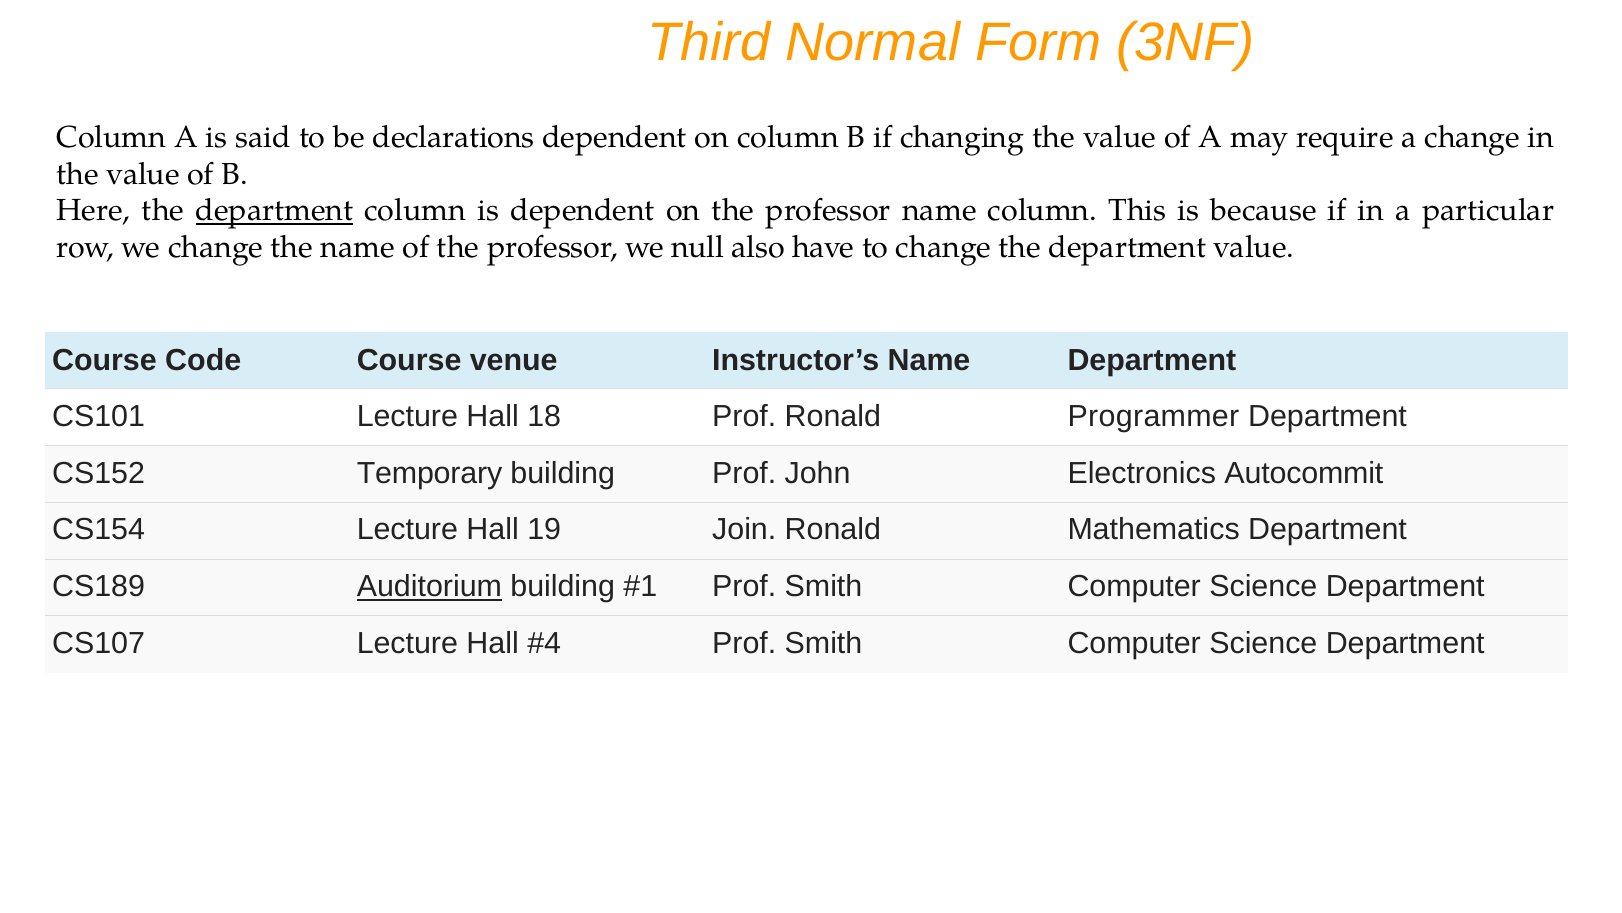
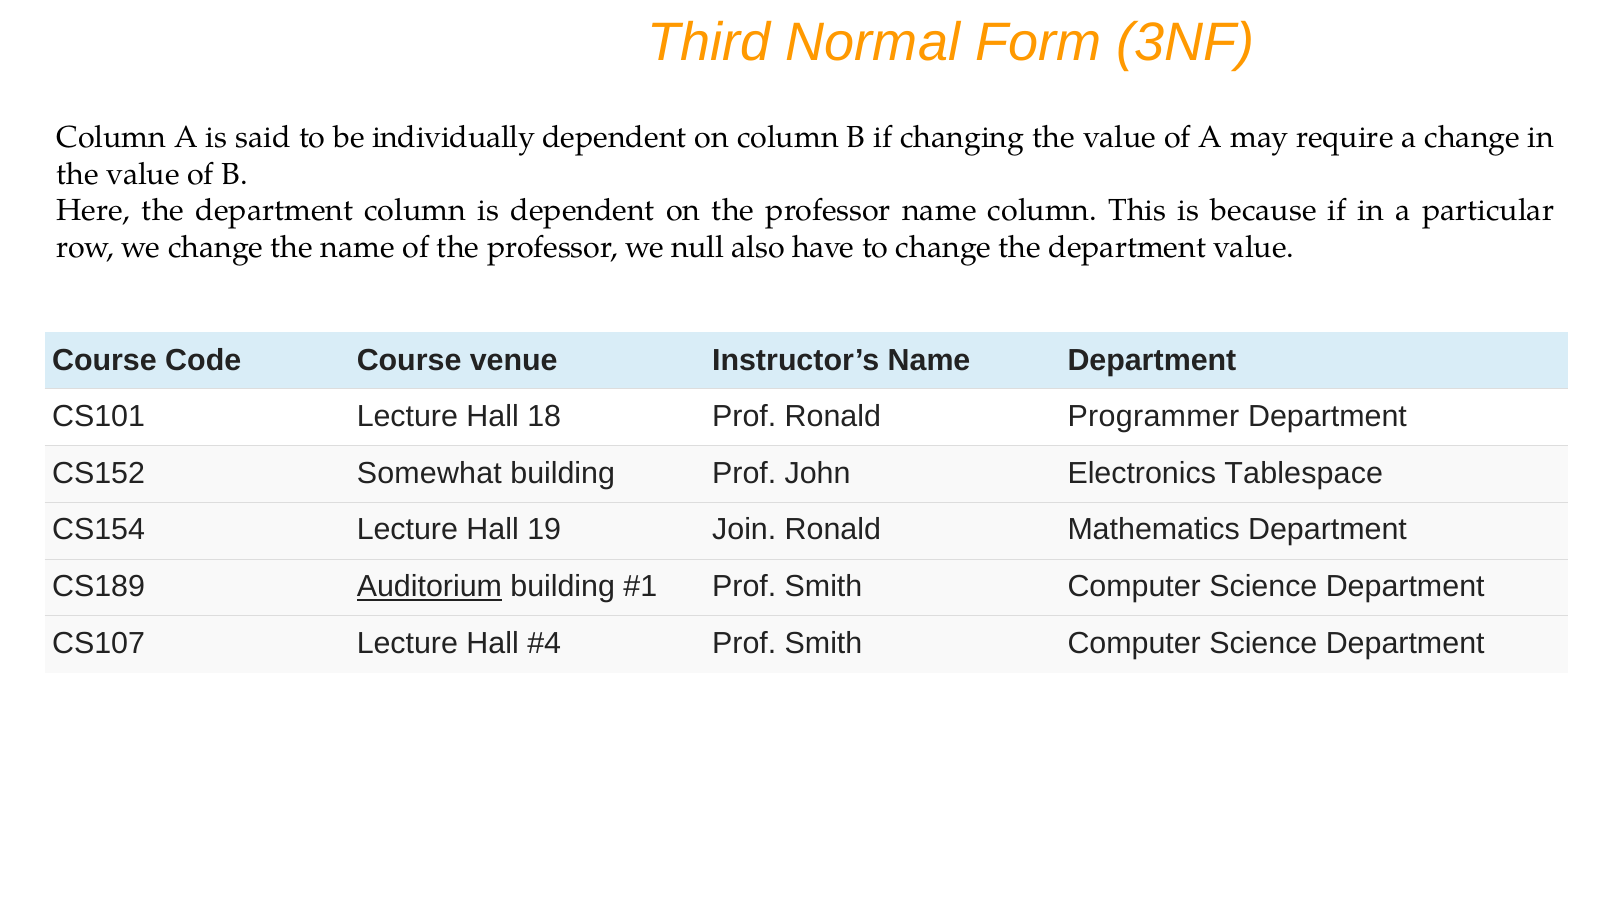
declarations: declarations -> individually
department at (274, 211) underline: present -> none
Temporary: Temporary -> Somewhat
Autocommit: Autocommit -> Tablespace
